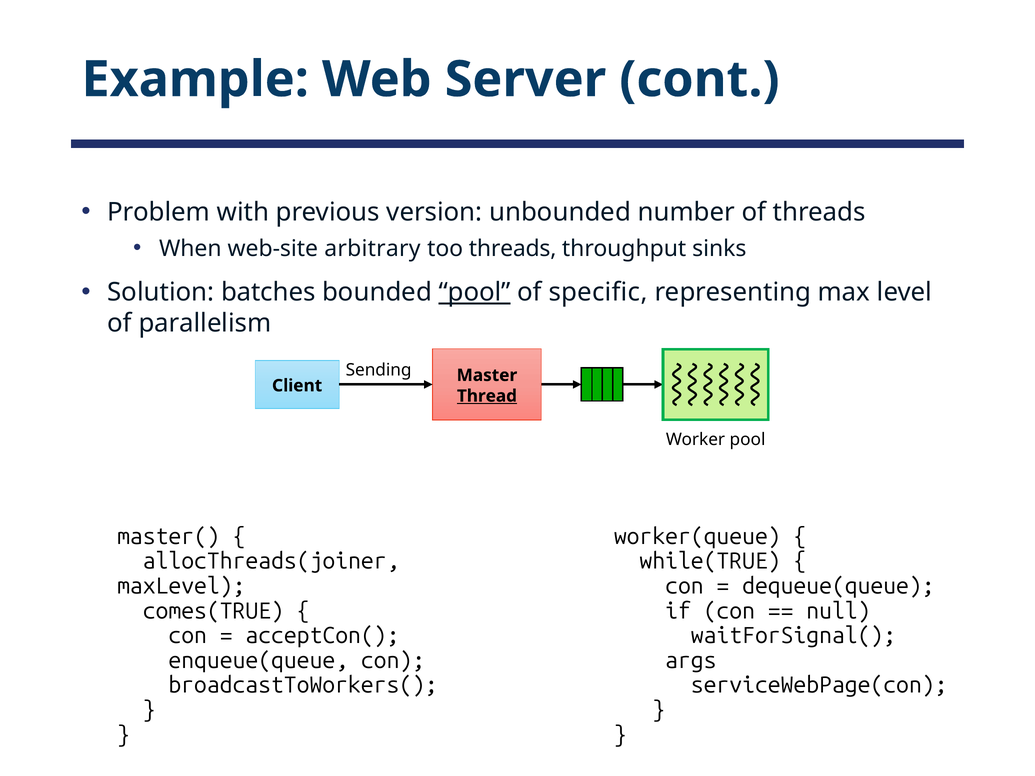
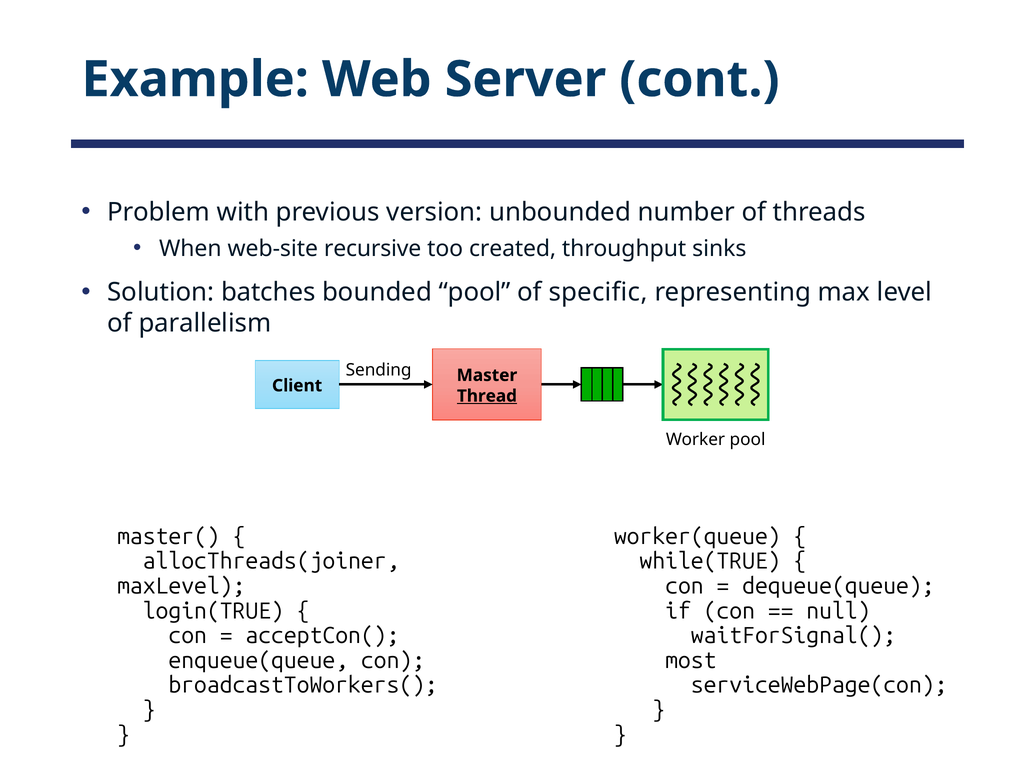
arbitrary: arbitrary -> recursive
too threads: threads -> created
pool at (475, 292) underline: present -> none
comes(TRUE: comes(TRUE -> login(TRUE
args: args -> most
